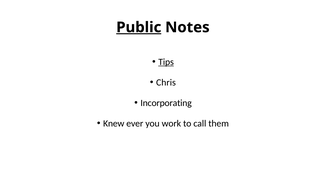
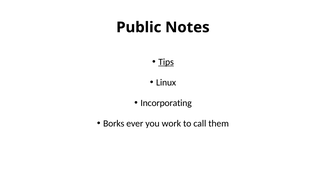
Public underline: present -> none
Chris: Chris -> Linux
Knew: Knew -> Borks
